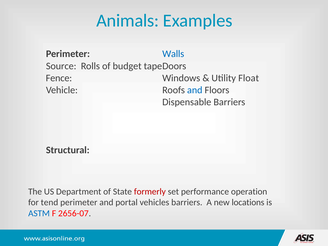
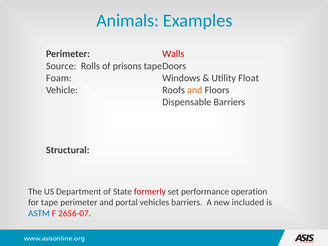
Walls colour: blue -> red
budget: budget -> prisons
Fence: Fence -> Foam
and at (195, 90) colour: blue -> orange
for tend: tend -> tape
locations: locations -> included
